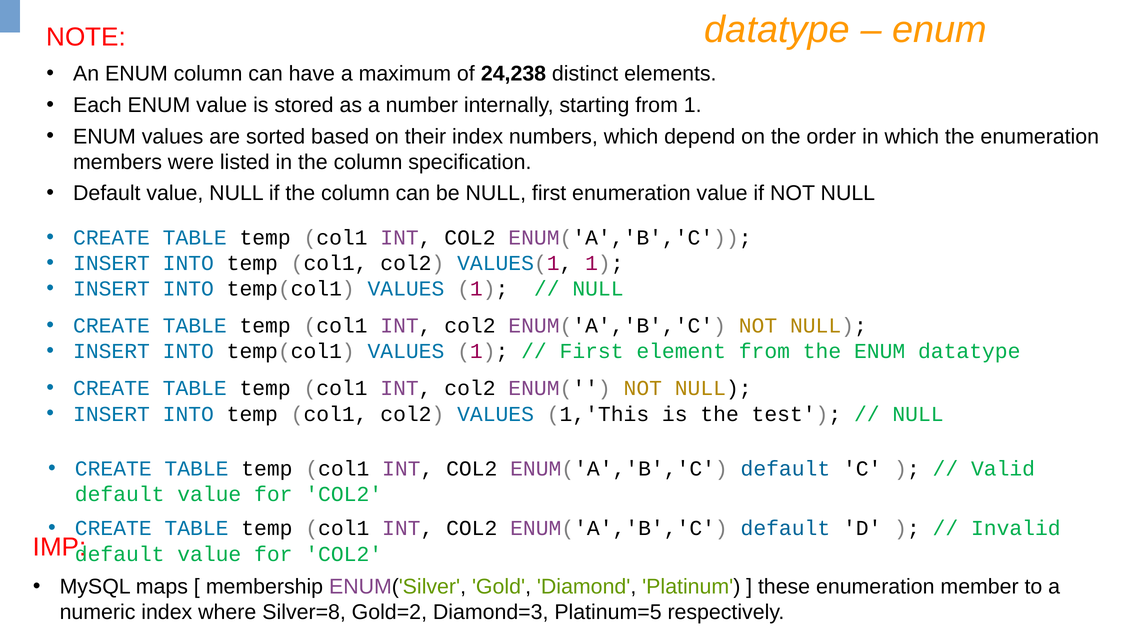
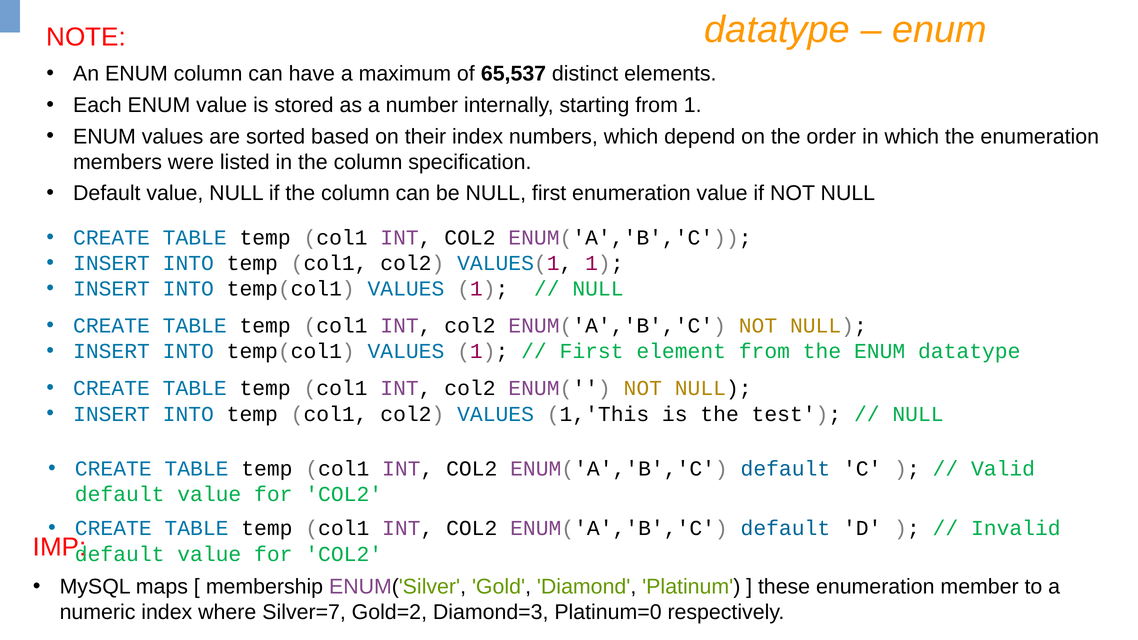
24,238: 24,238 -> 65,537
Silver=8: Silver=8 -> Silver=7
Platinum=5: Platinum=5 -> Platinum=0
